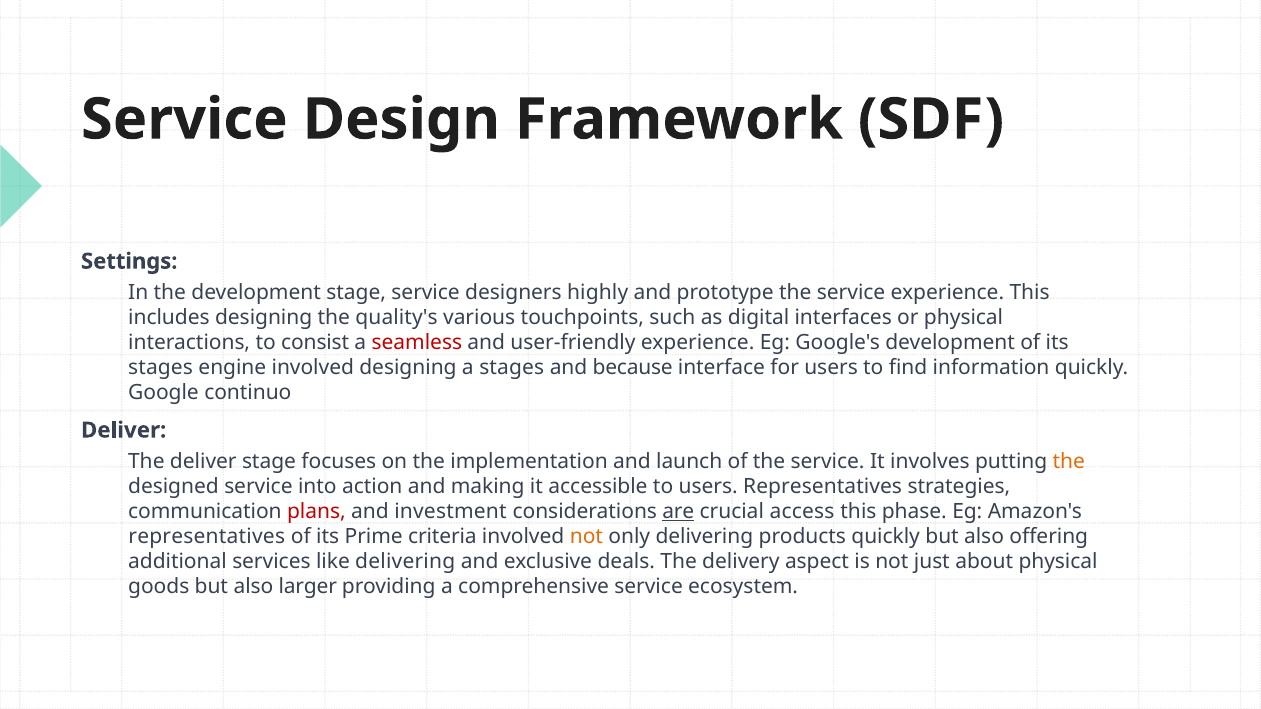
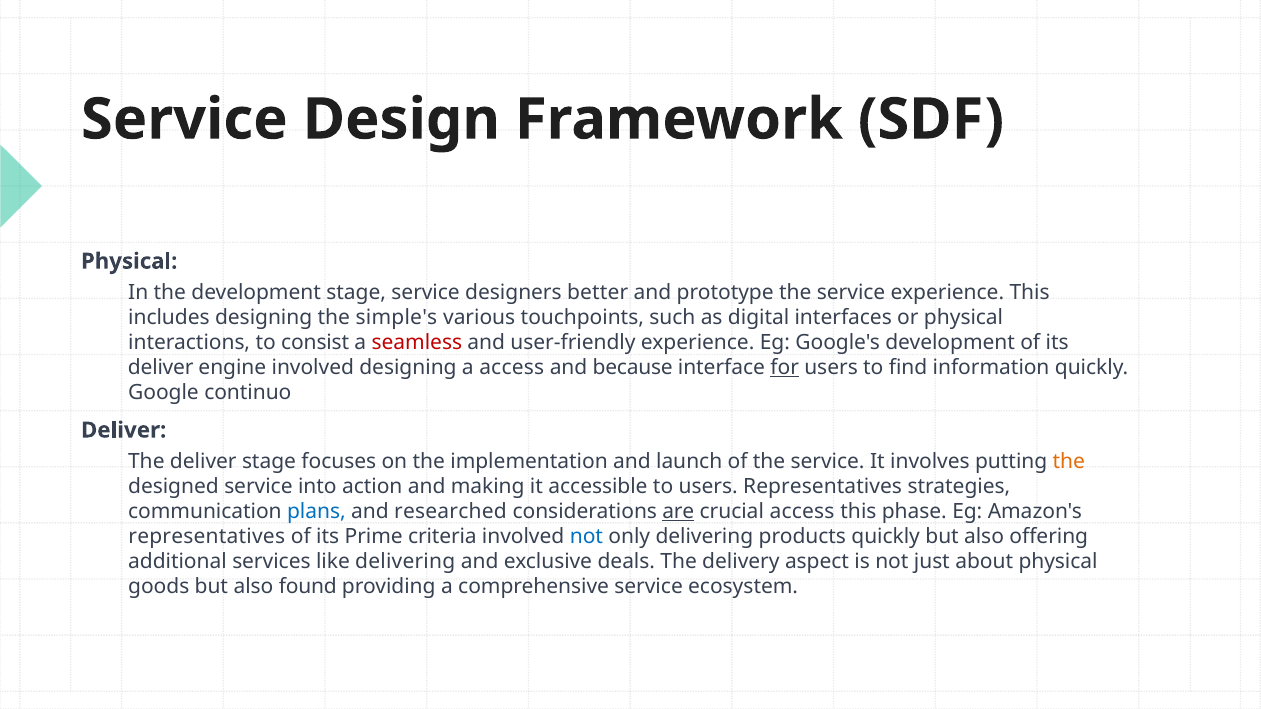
Settings at (129, 261): Settings -> Physical
highly: highly -> better
quality's: quality's -> simple's
stages at (161, 368): stages -> deliver
a stages: stages -> access
for underline: none -> present
plans colour: red -> blue
investment: investment -> researched
not at (586, 537) colour: orange -> blue
larger: larger -> found
